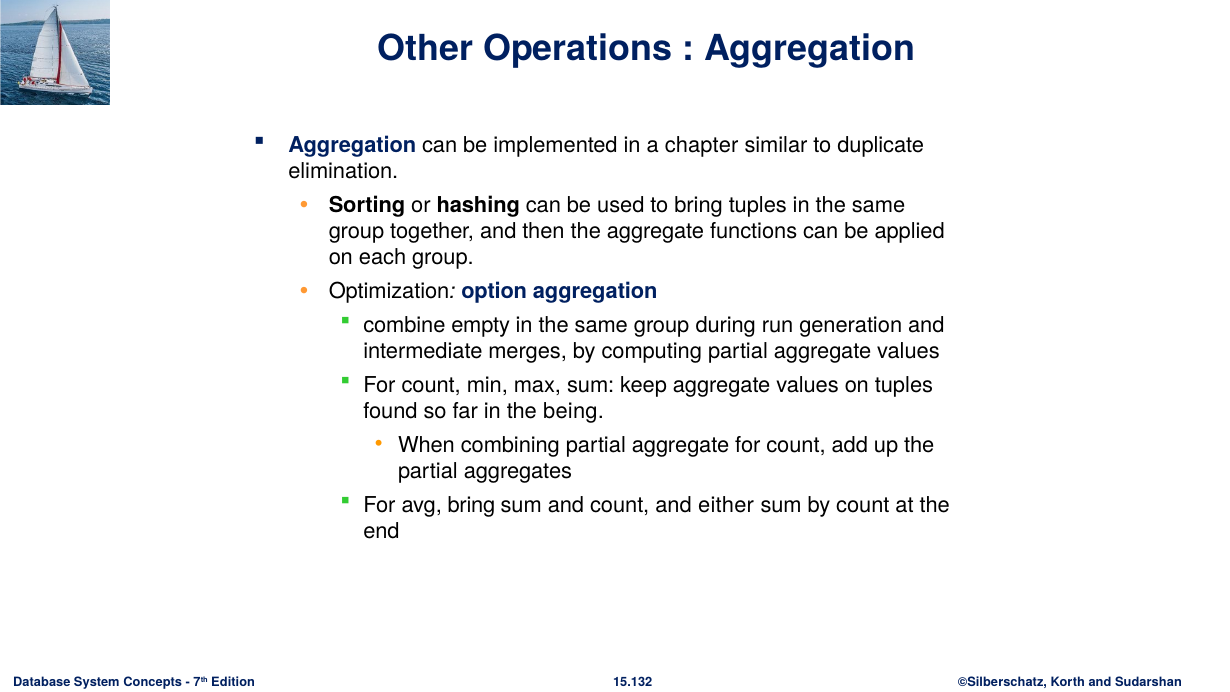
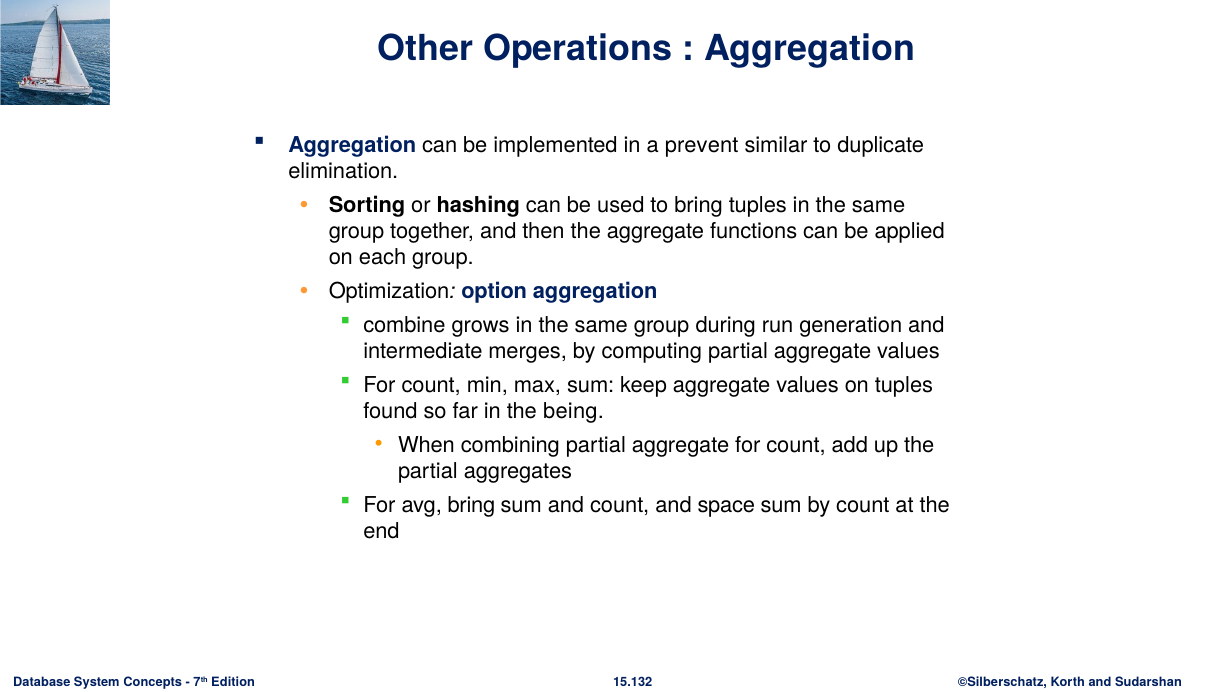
chapter: chapter -> prevent
empty: empty -> grows
either: either -> space
